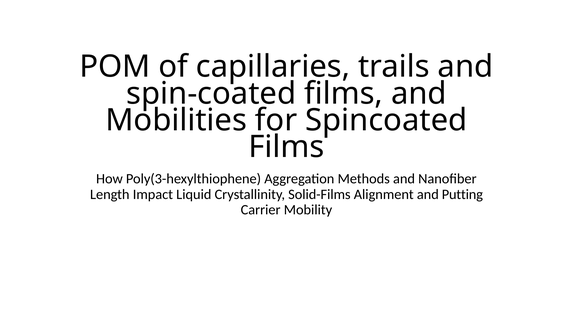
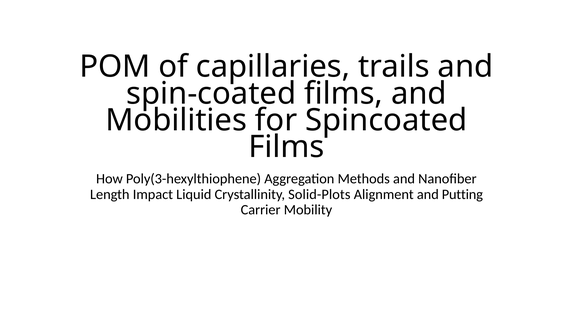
Solid-Films: Solid-Films -> Solid-Plots
